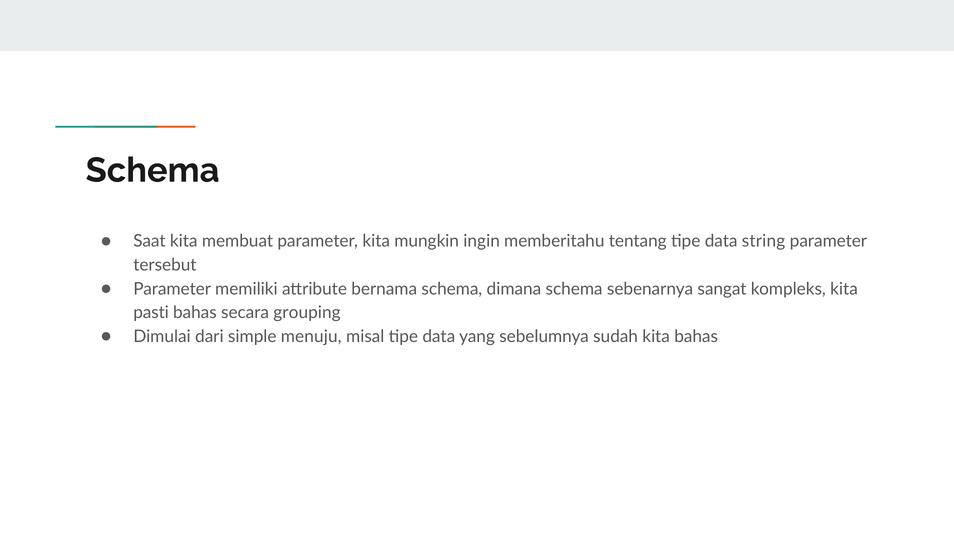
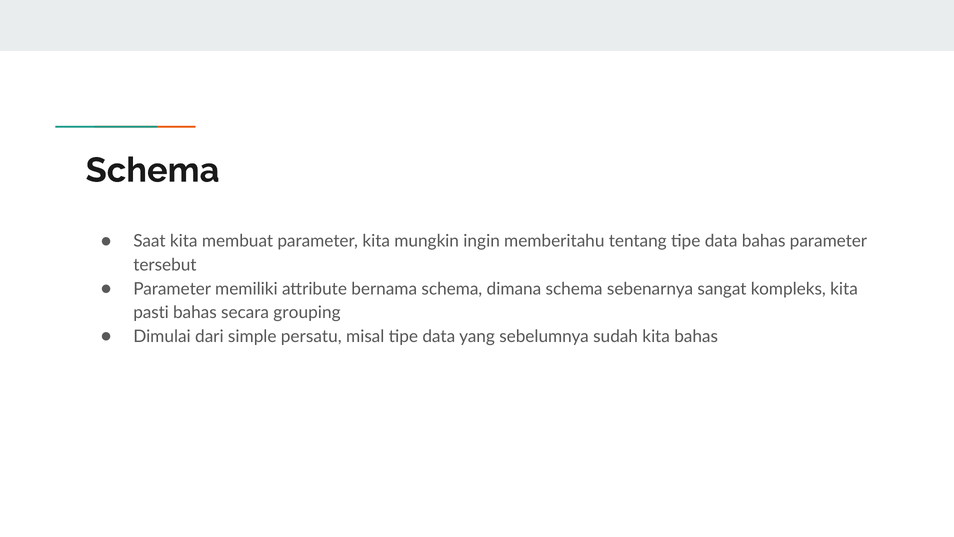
data string: string -> bahas
menuju: menuju -> persatu
